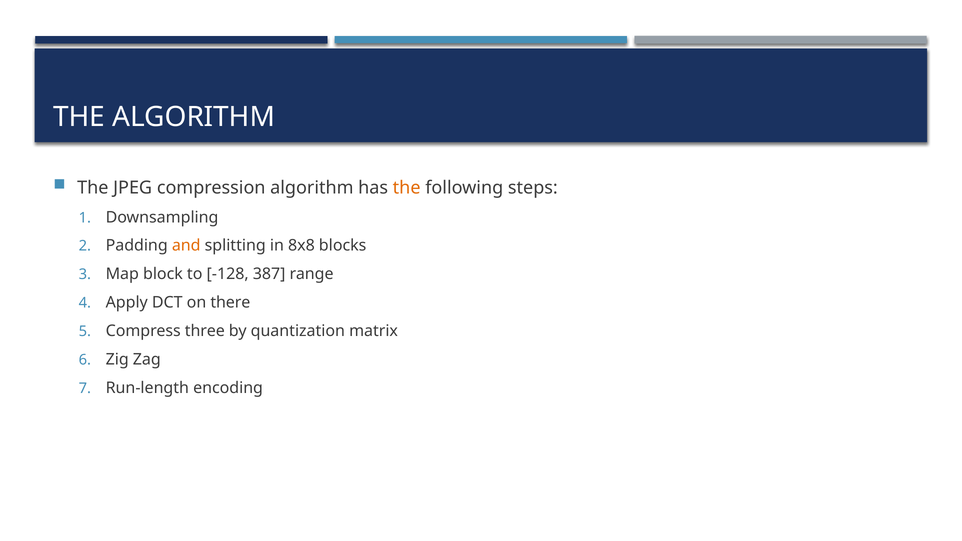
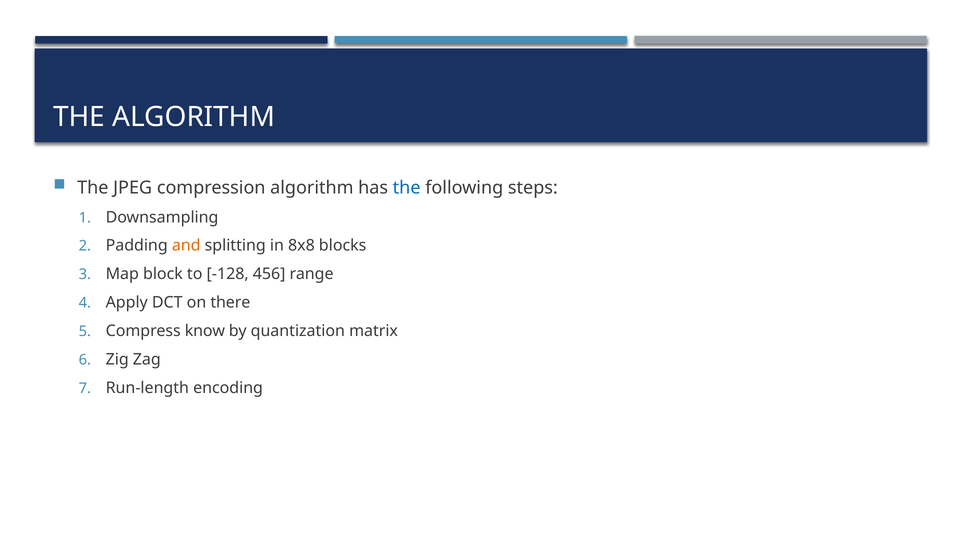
the at (407, 188) colour: orange -> blue
387: 387 -> 456
three: three -> know
